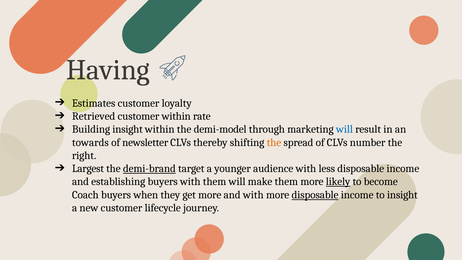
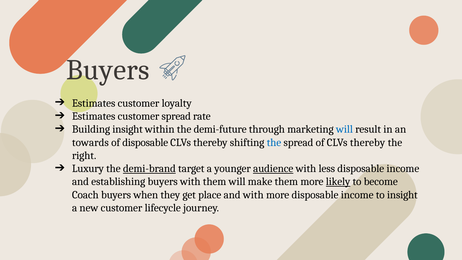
Having at (108, 70): Having -> Buyers
Retrieved at (94, 116): Retrieved -> Estimates
customer within: within -> spread
demi-model: demi-model -> demi-future
of newsletter: newsletter -> disposable
the at (274, 142) colour: orange -> blue
of CLVs number: number -> thereby
Largest: Largest -> Luxury
audience underline: none -> present
get more: more -> place
disposable at (315, 195) underline: present -> none
